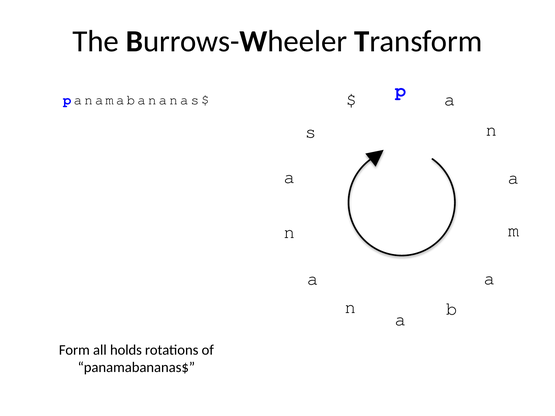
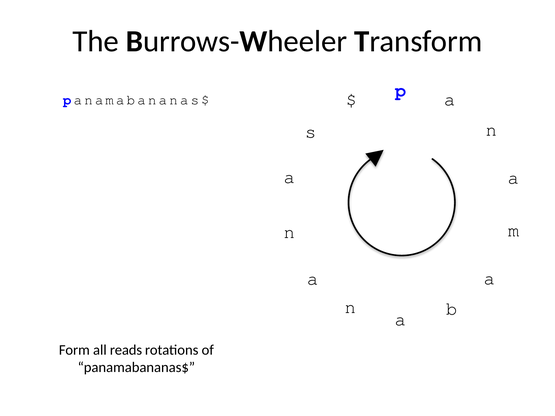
holds: holds -> reads
